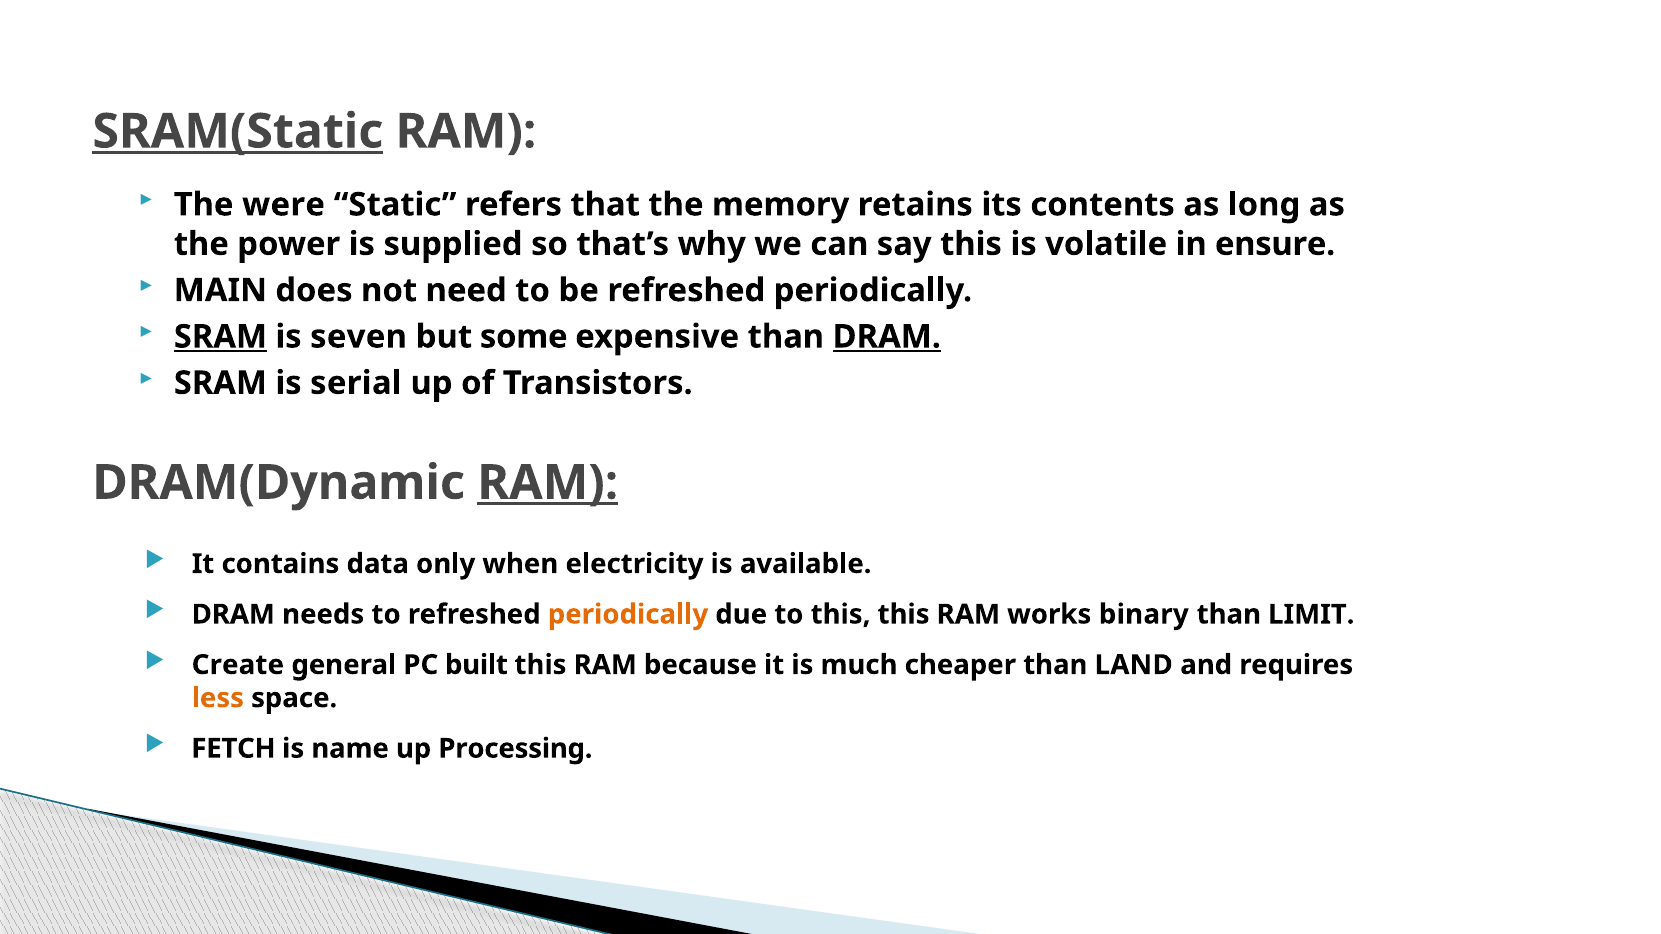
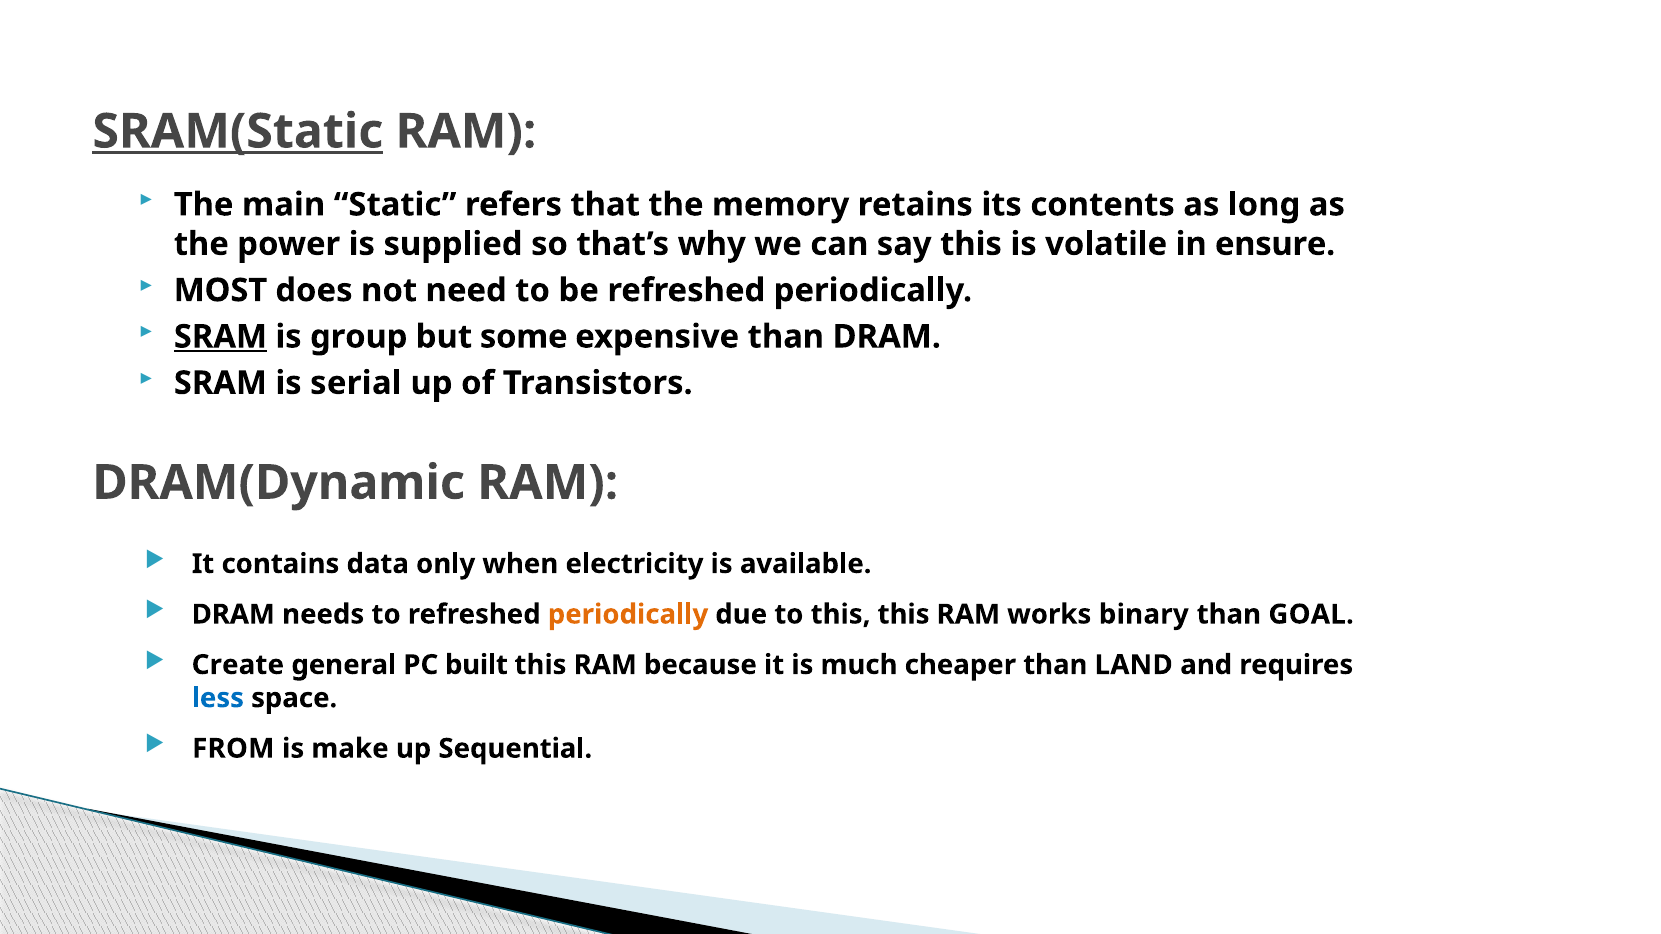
were: were -> main
MAIN: MAIN -> MOST
seven: seven -> group
DRAM at (887, 337) underline: present -> none
RAM at (548, 483) underline: present -> none
LIMIT: LIMIT -> GOAL
less colour: orange -> blue
FETCH: FETCH -> FROM
name: name -> make
Processing: Processing -> Sequential
